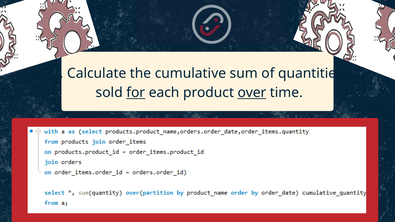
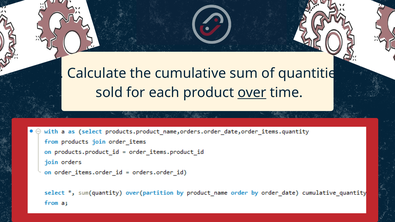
for underline: present -> none
